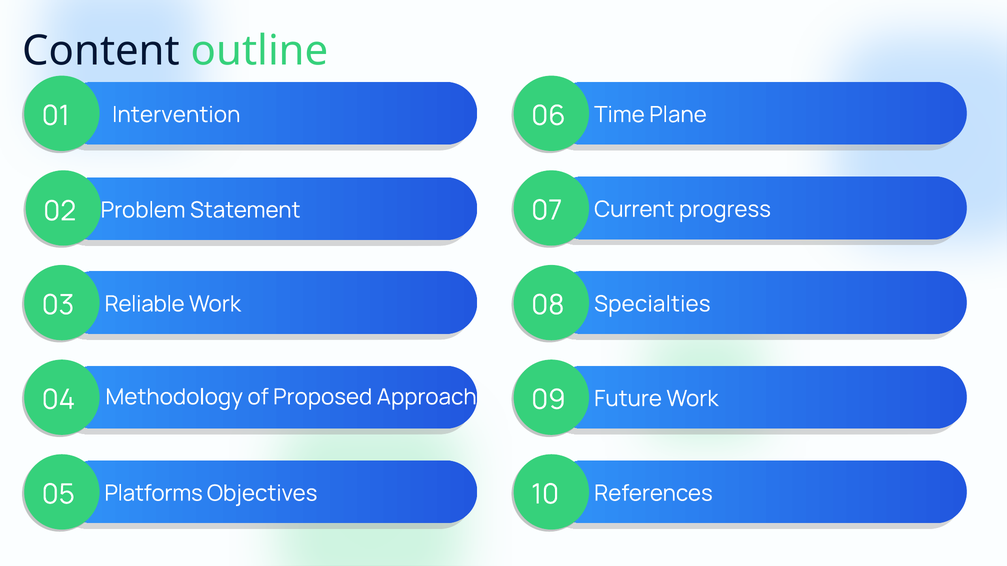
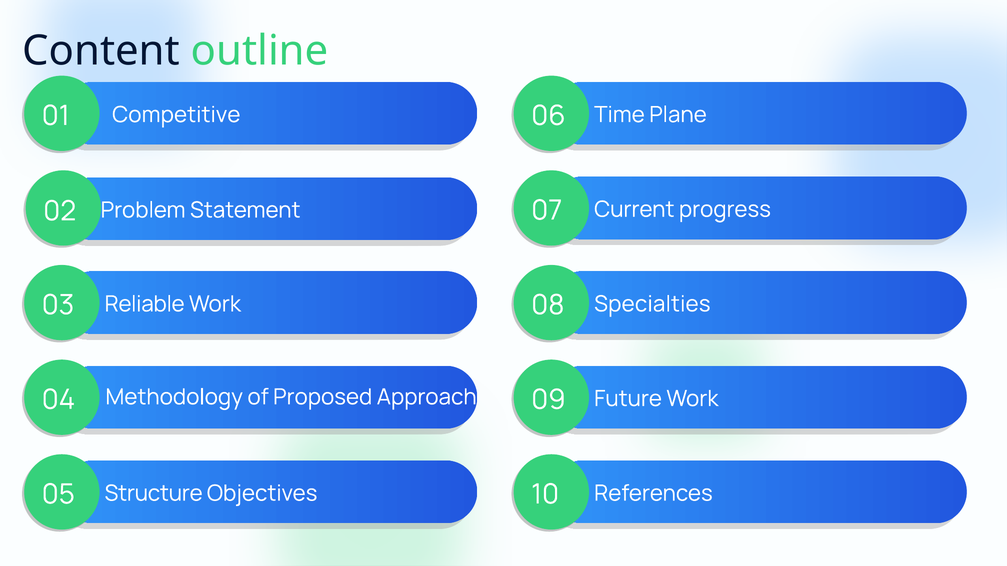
Intervention: Intervention -> Competitive
Platforms: Platforms -> Structure
